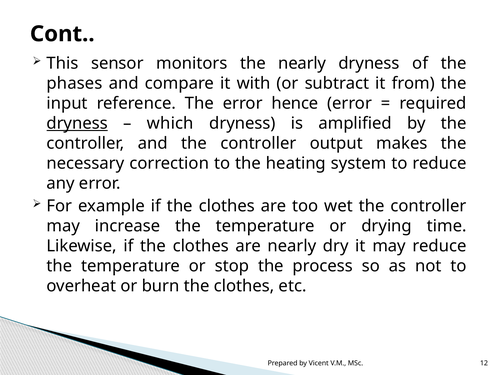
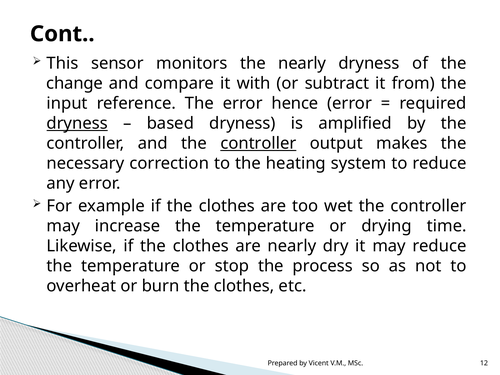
phases: phases -> change
which: which -> based
controller at (258, 143) underline: none -> present
